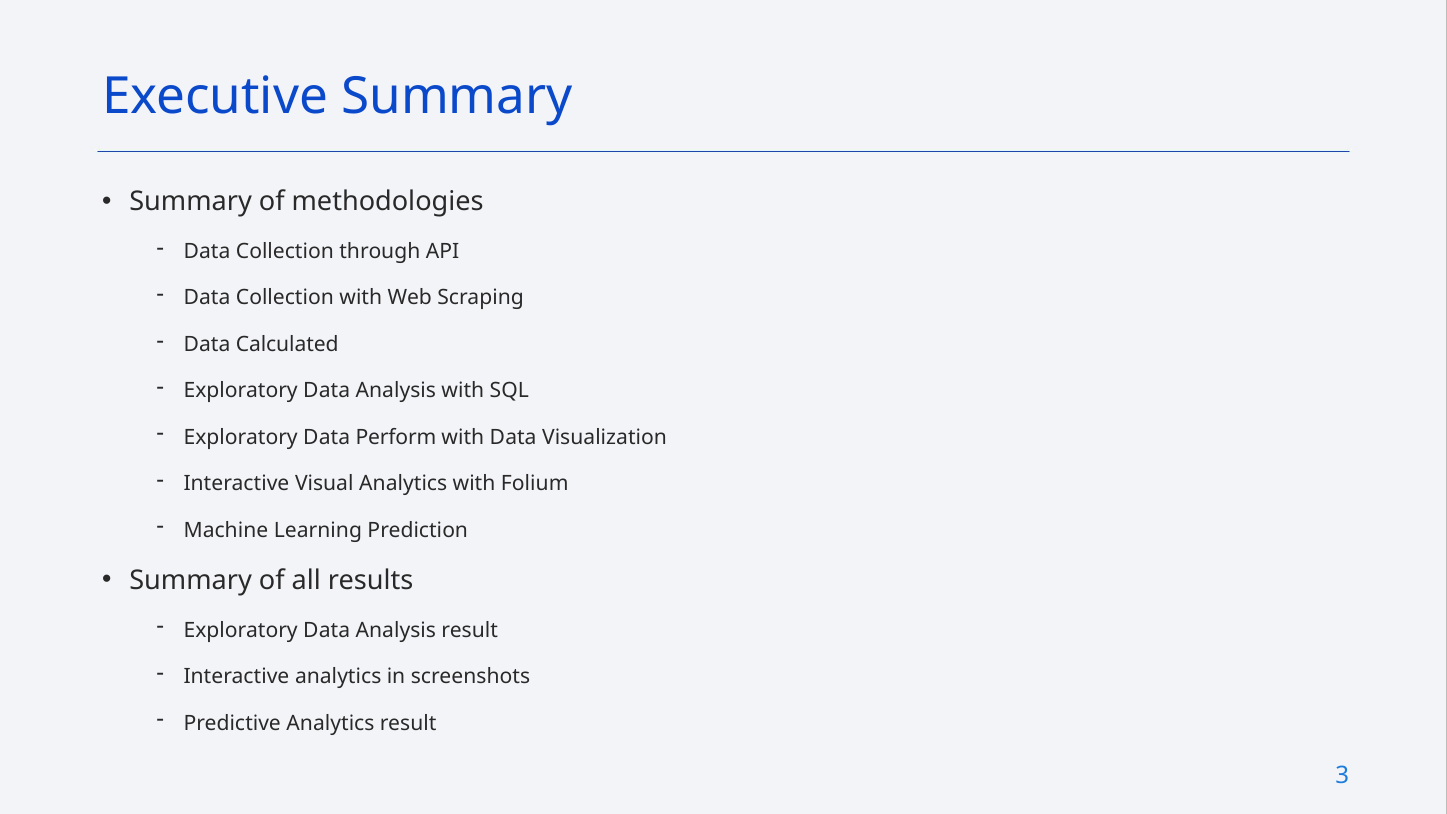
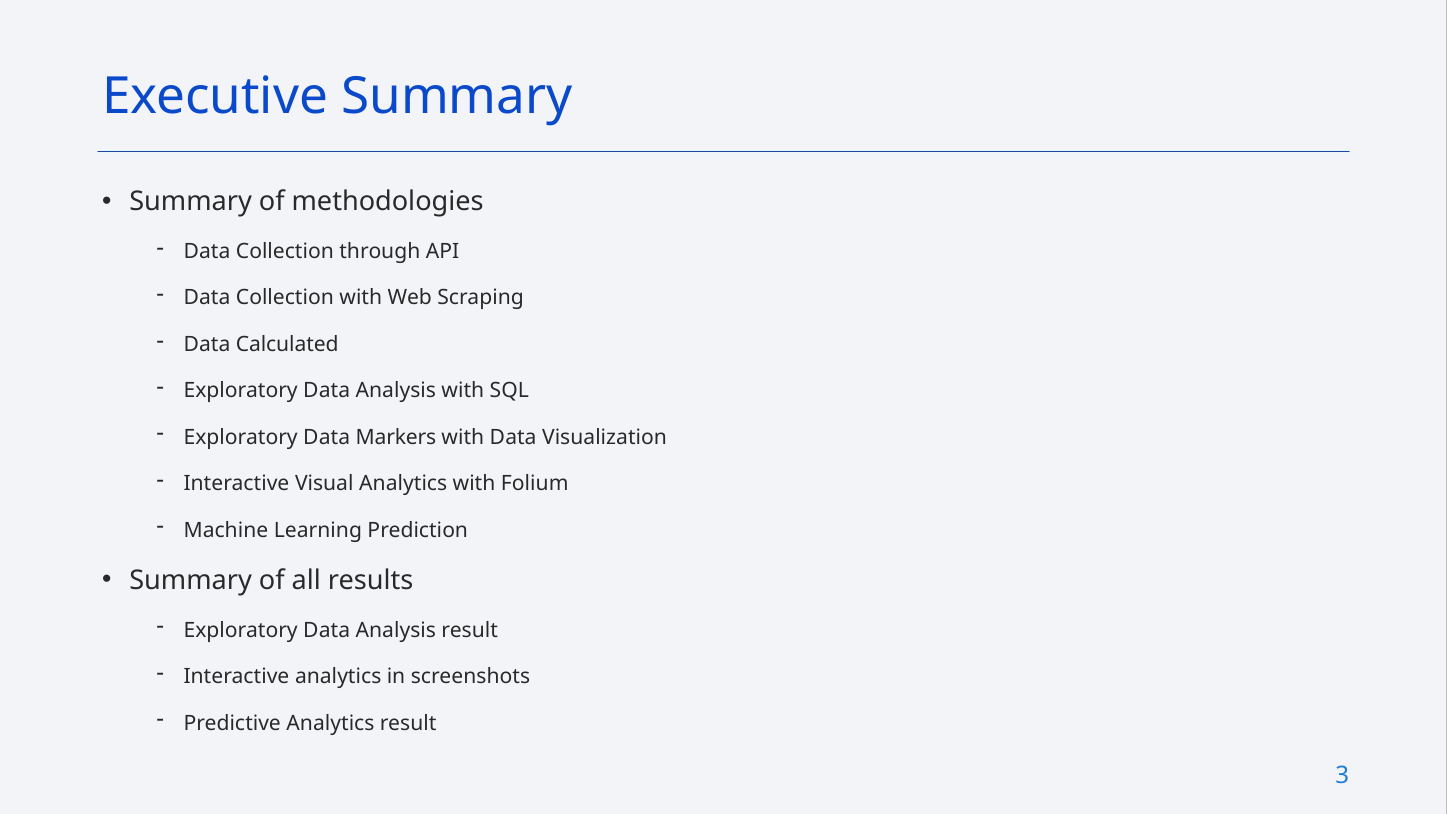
Perform: Perform -> Markers
